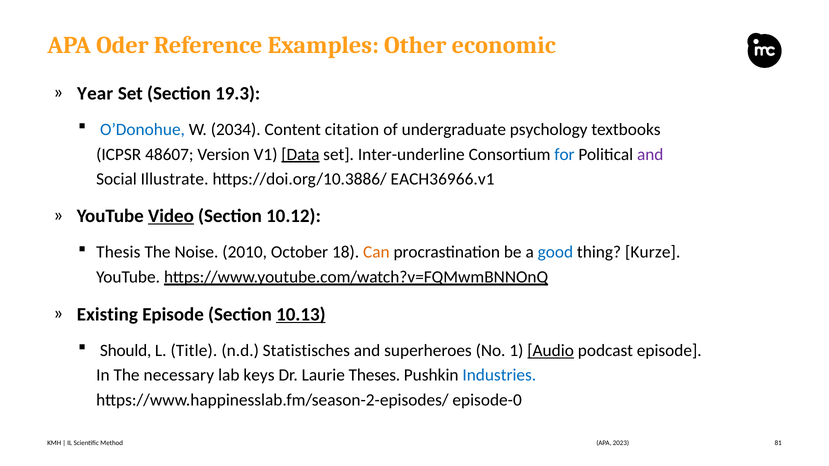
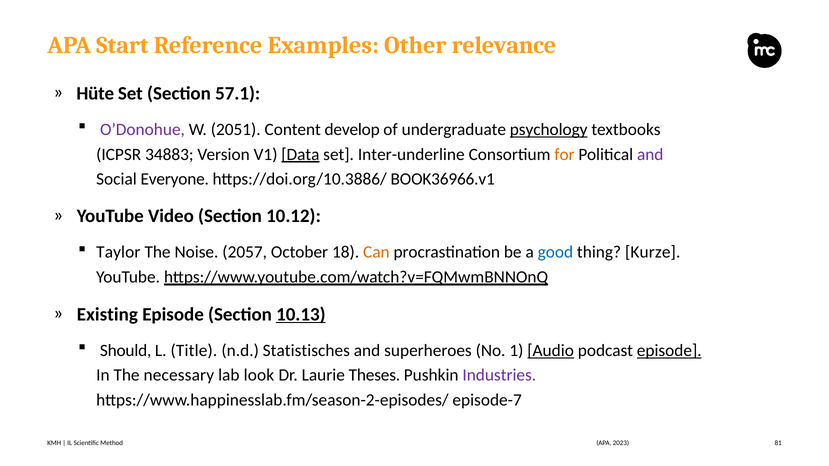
Oder: Oder -> Start
economic: economic -> relevance
Year: Year -> Hüte
19.3: 19.3 -> 57.1
O’Donohue colour: blue -> purple
2034: 2034 -> 2051
citation: citation -> develop
psychology underline: none -> present
48607: 48607 -> 34883
for colour: blue -> orange
Illustrate: Illustrate -> Everyone
EACH36966.v1: EACH36966.v1 -> BOOK36966.v1
Video underline: present -> none
Thesis: Thesis -> Taylor
2010: 2010 -> 2057
episode at (669, 351) underline: none -> present
keys: keys -> look
Industries colour: blue -> purple
episode-0: episode-0 -> episode-7
